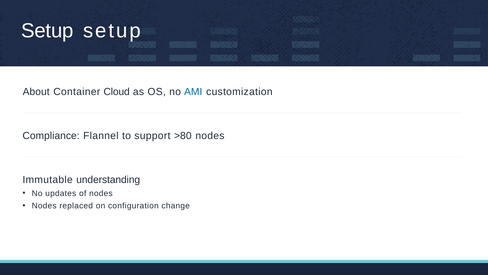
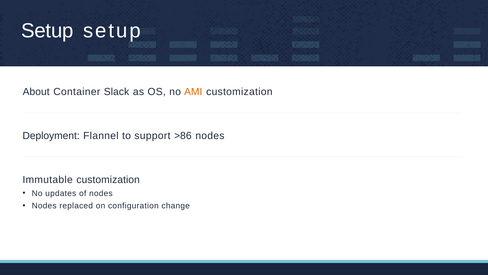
Cloud: Cloud -> Slack
AMI colour: blue -> orange
Compliance: Compliance -> Deployment
>80: >80 -> >86
Immutable understanding: understanding -> customization
